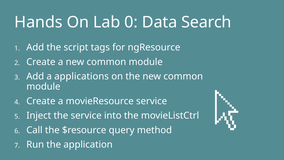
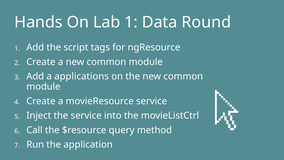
Lab 0: 0 -> 1
Search: Search -> Round
